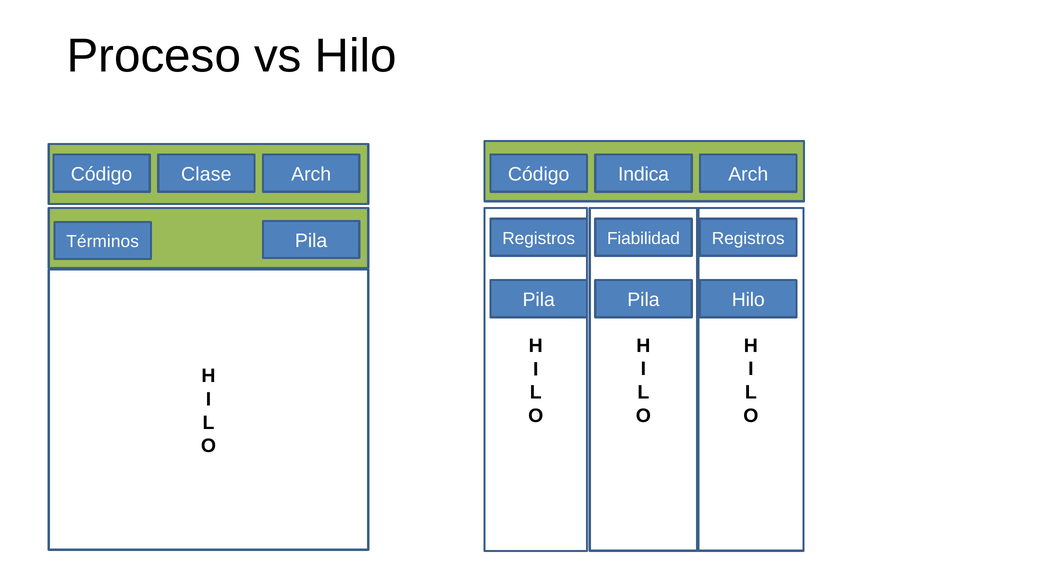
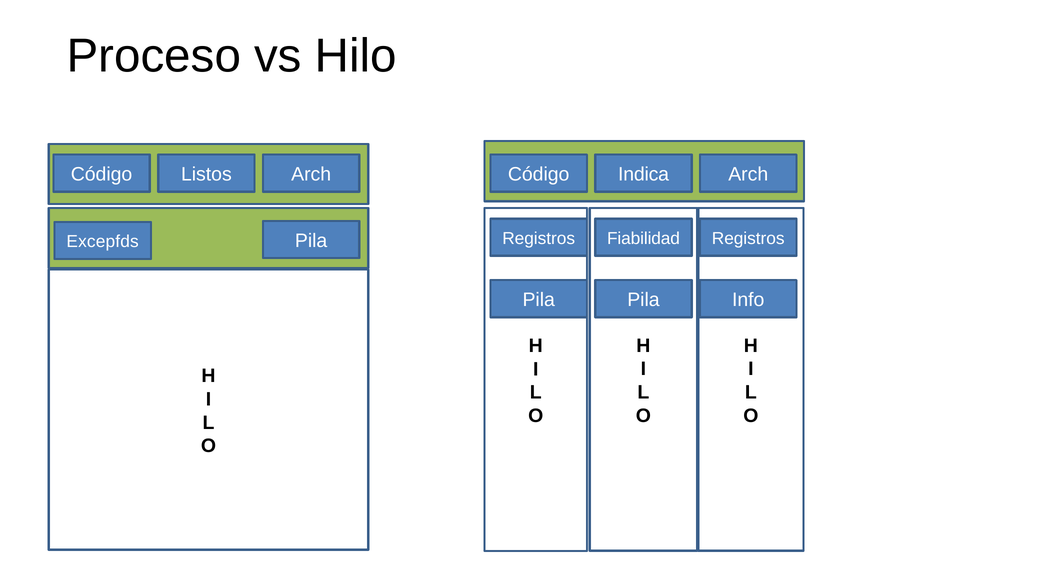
Clase: Clase -> Listos
Términos: Términos -> Excepfds
Pila Hilo: Hilo -> Info
